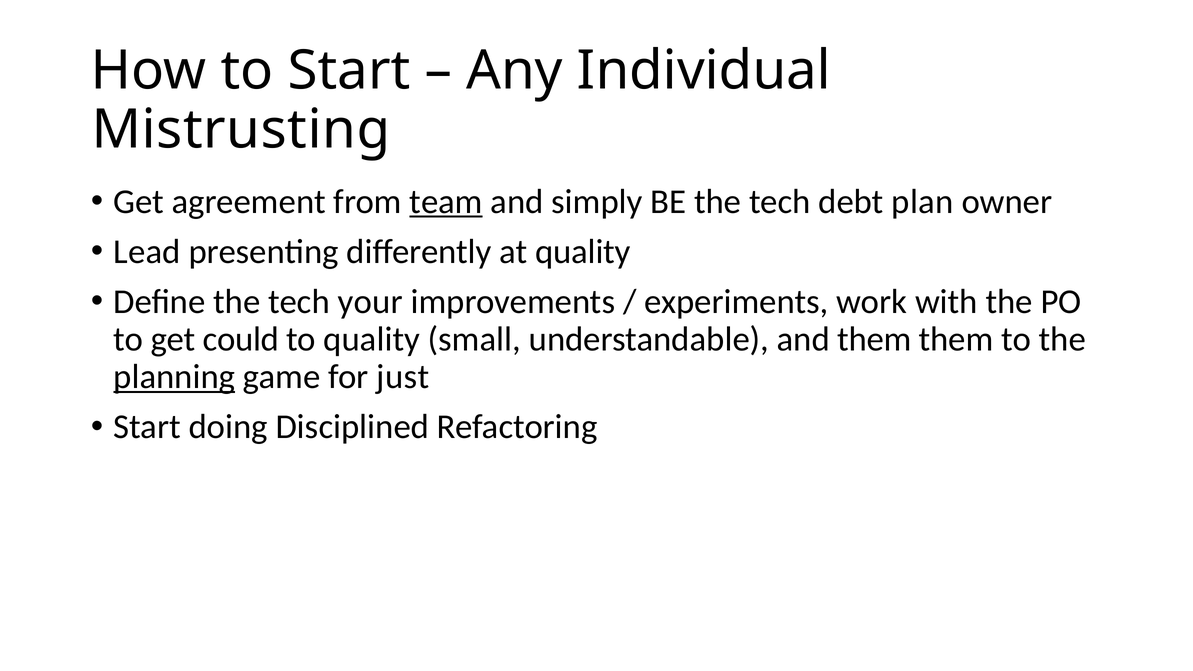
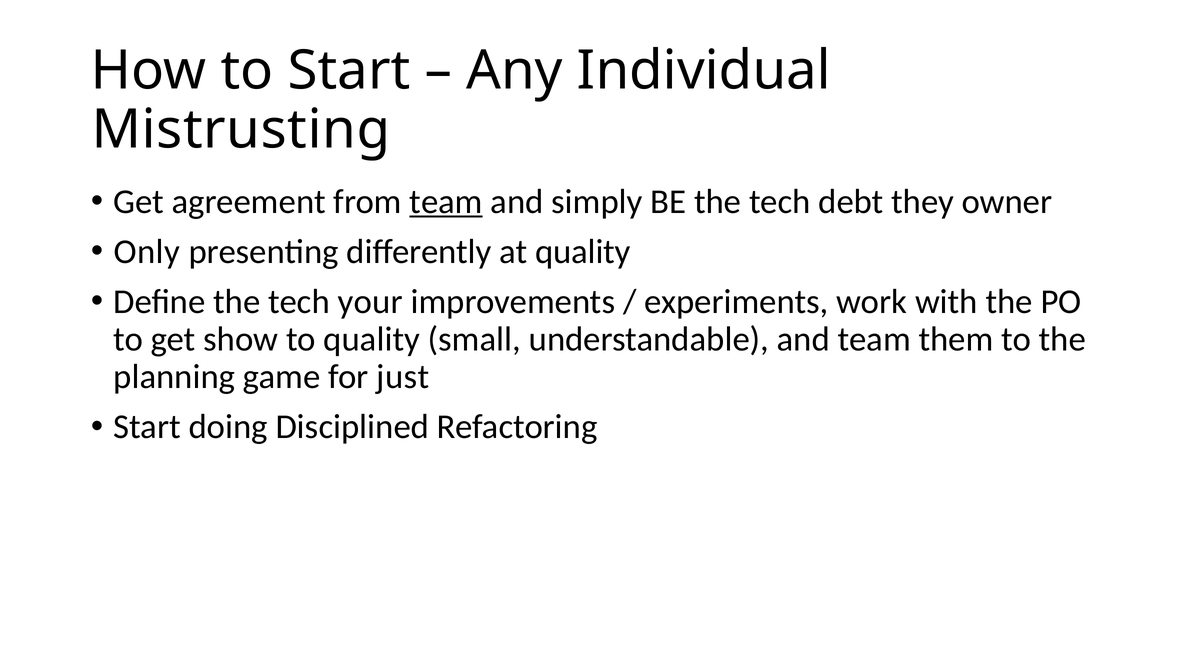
plan: plan -> they
Lead: Lead -> Only
could: could -> show
and them: them -> team
planning underline: present -> none
